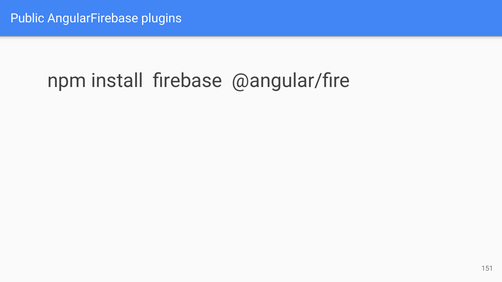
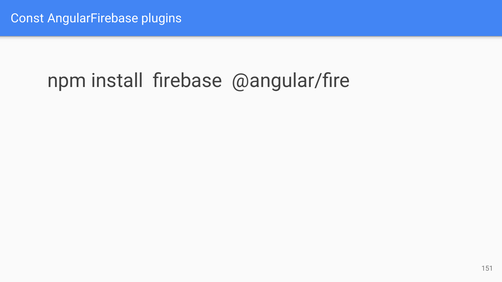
Public: Public -> Const
